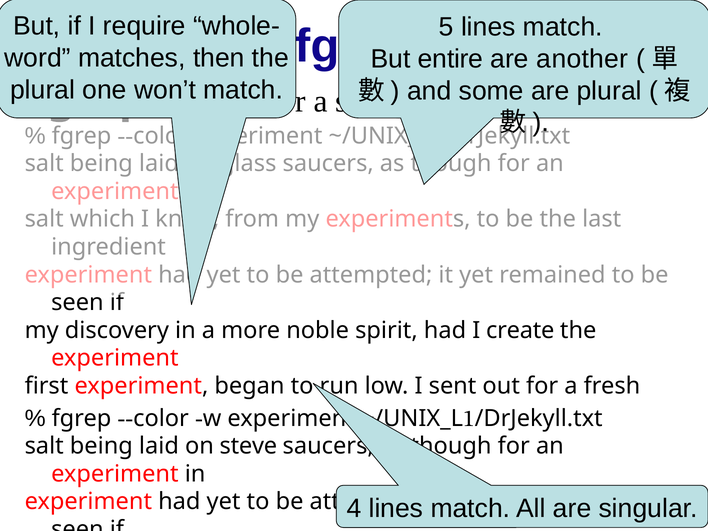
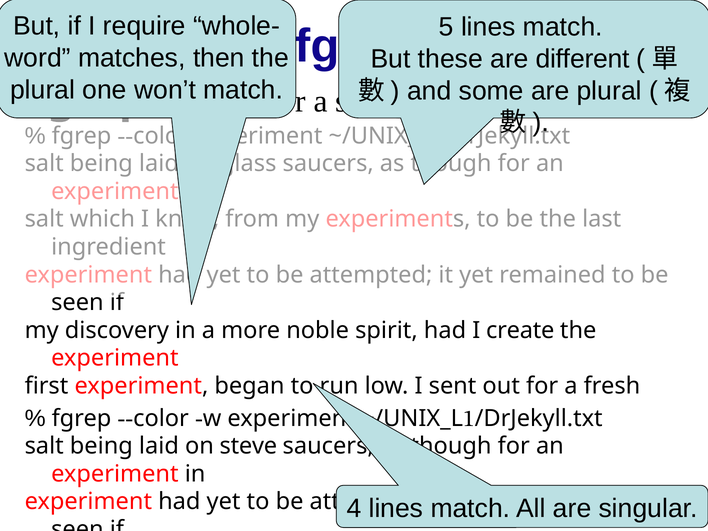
entire: entire -> these
another: another -> different
